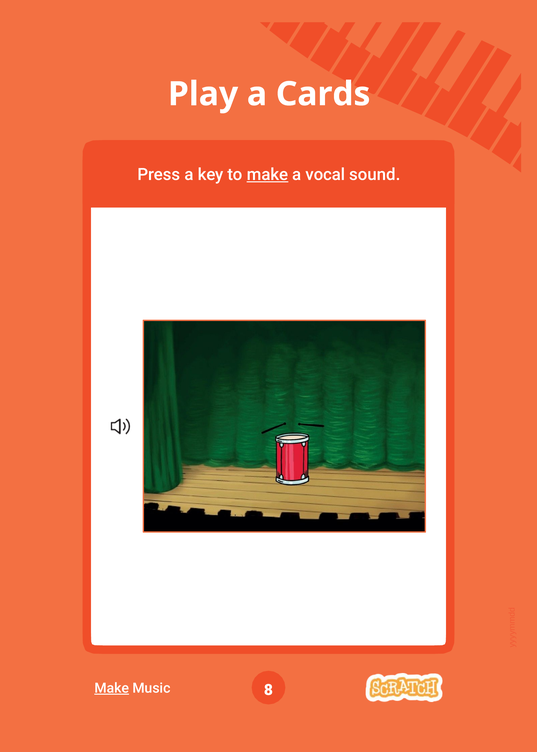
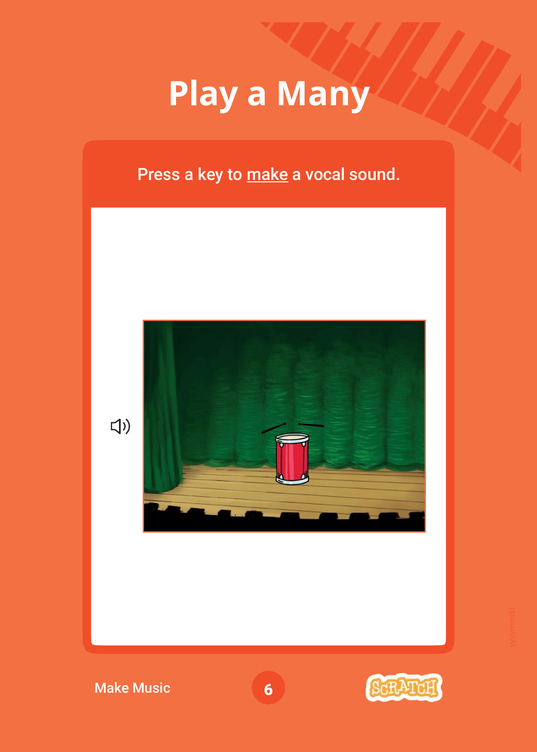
Cards: Cards -> Many
Make at (112, 688) underline: present -> none
8: 8 -> 6
